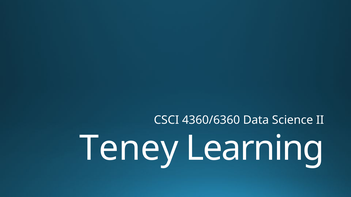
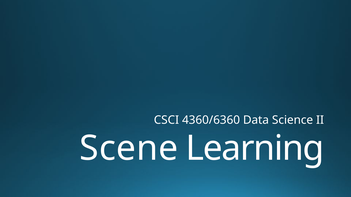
Teney: Teney -> Scene
